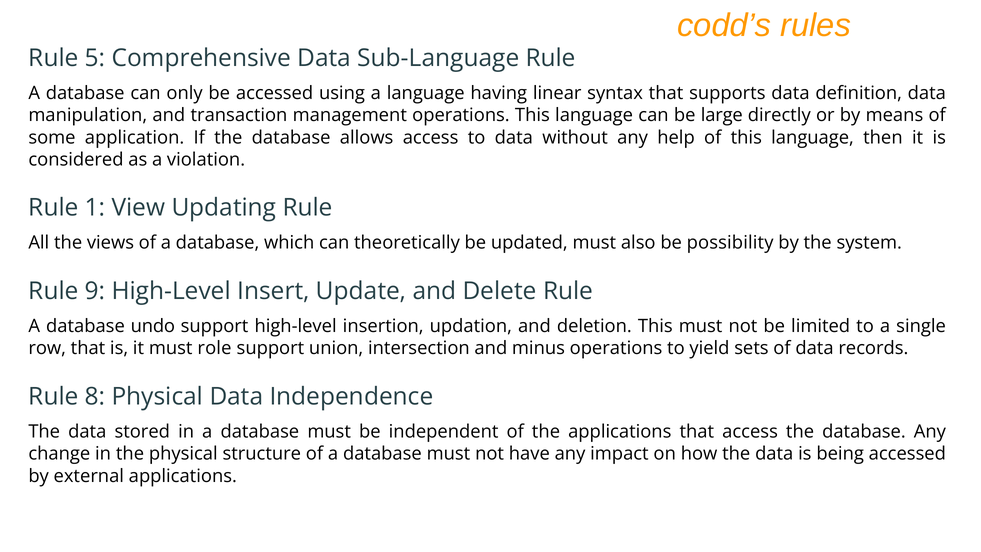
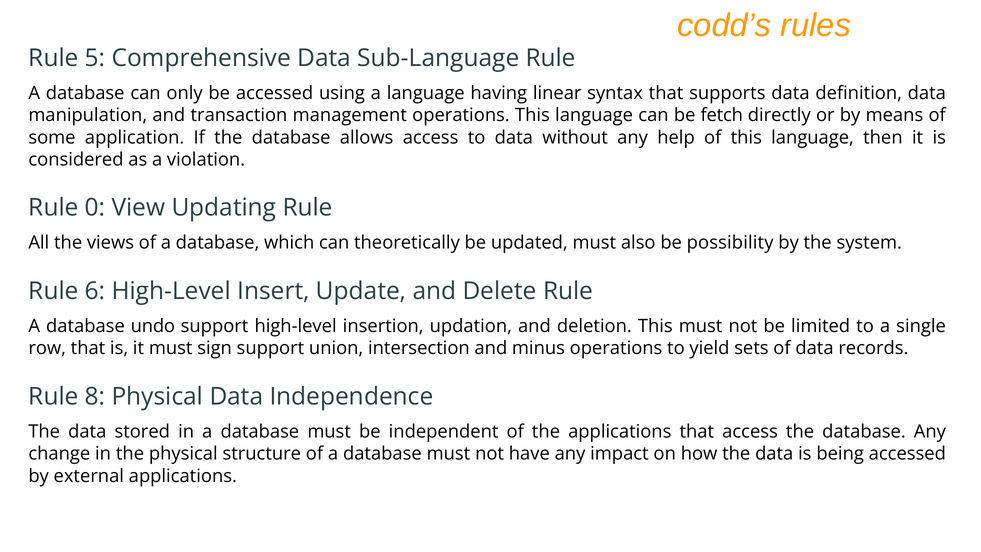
large: large -> fetch
1: 1 -> 0
9: 9 -> 6
role: role -> sign
